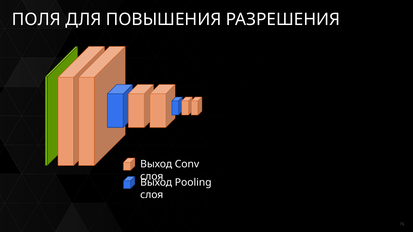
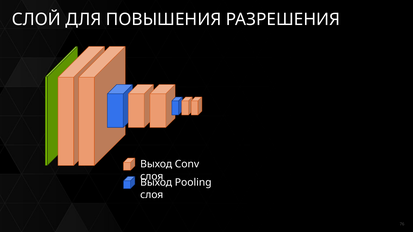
ПОЛЯ: ПОЛЯ -> СЛОЙ
